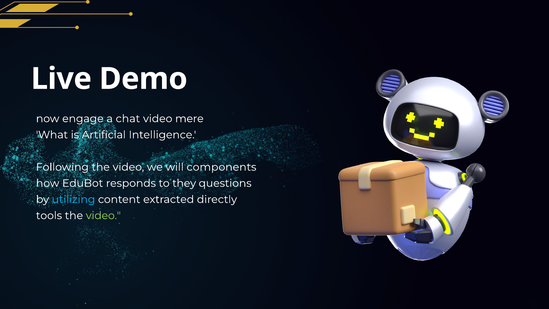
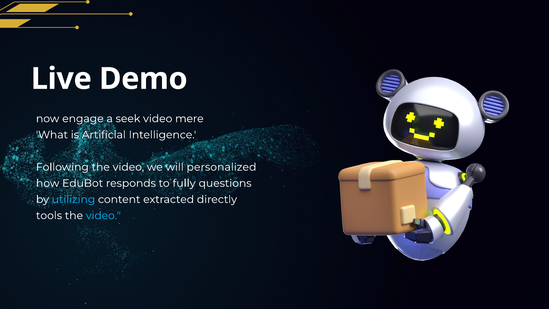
chat: chat -> seek
components: components -> personalized
they: they -> fully
video at (103, 215) colour: light green -> light blue
